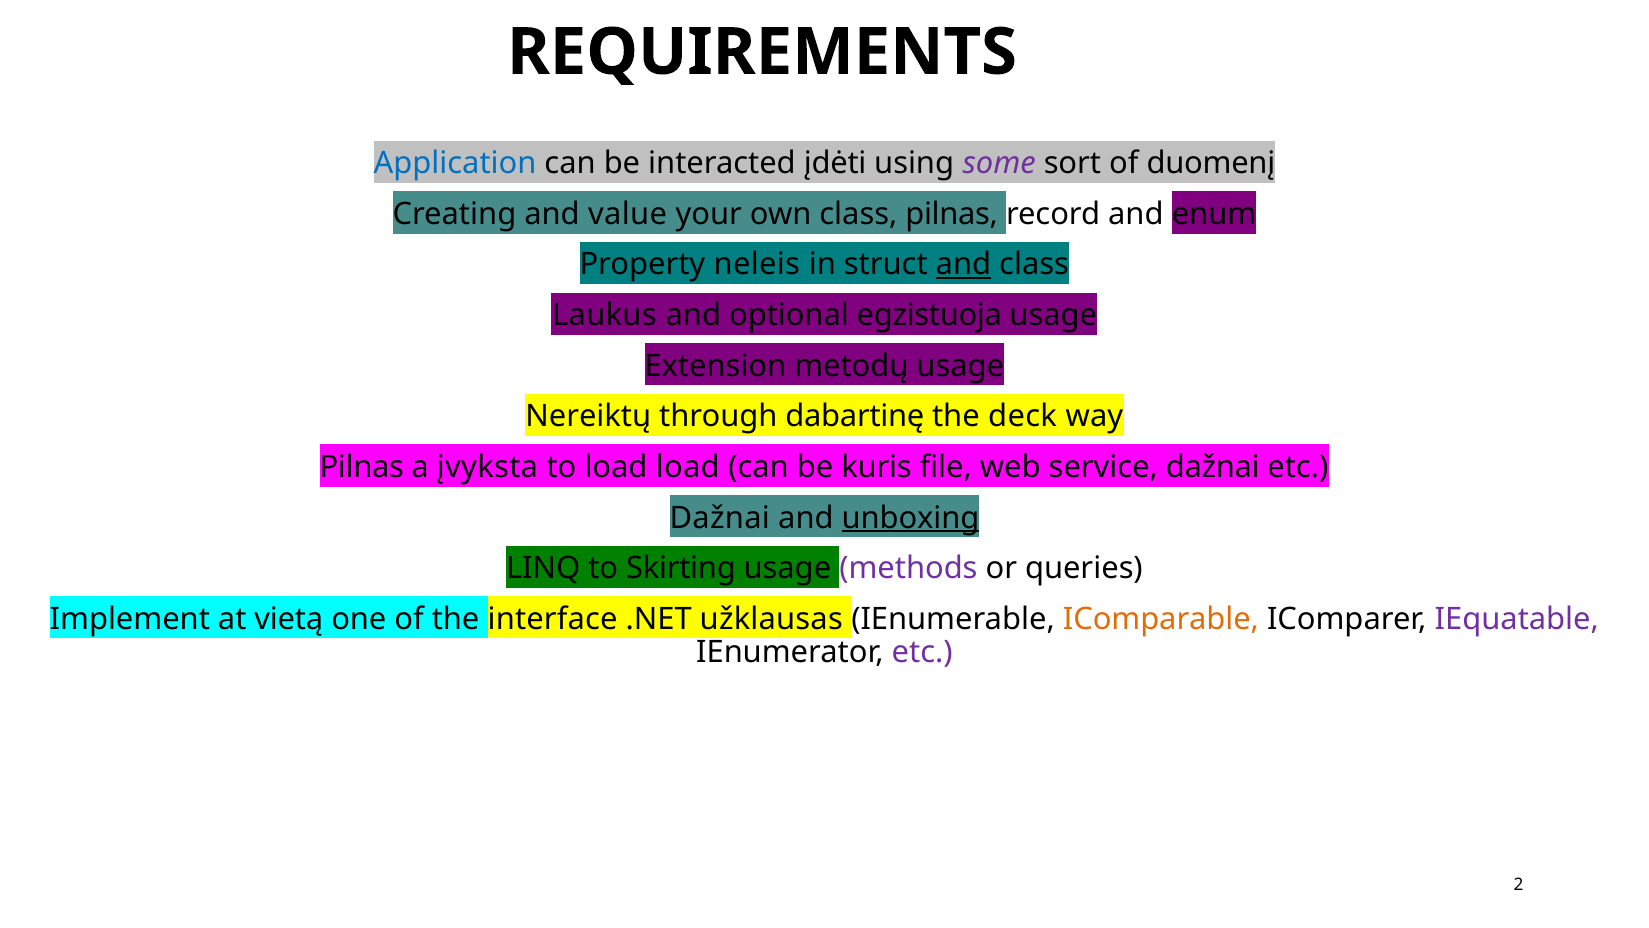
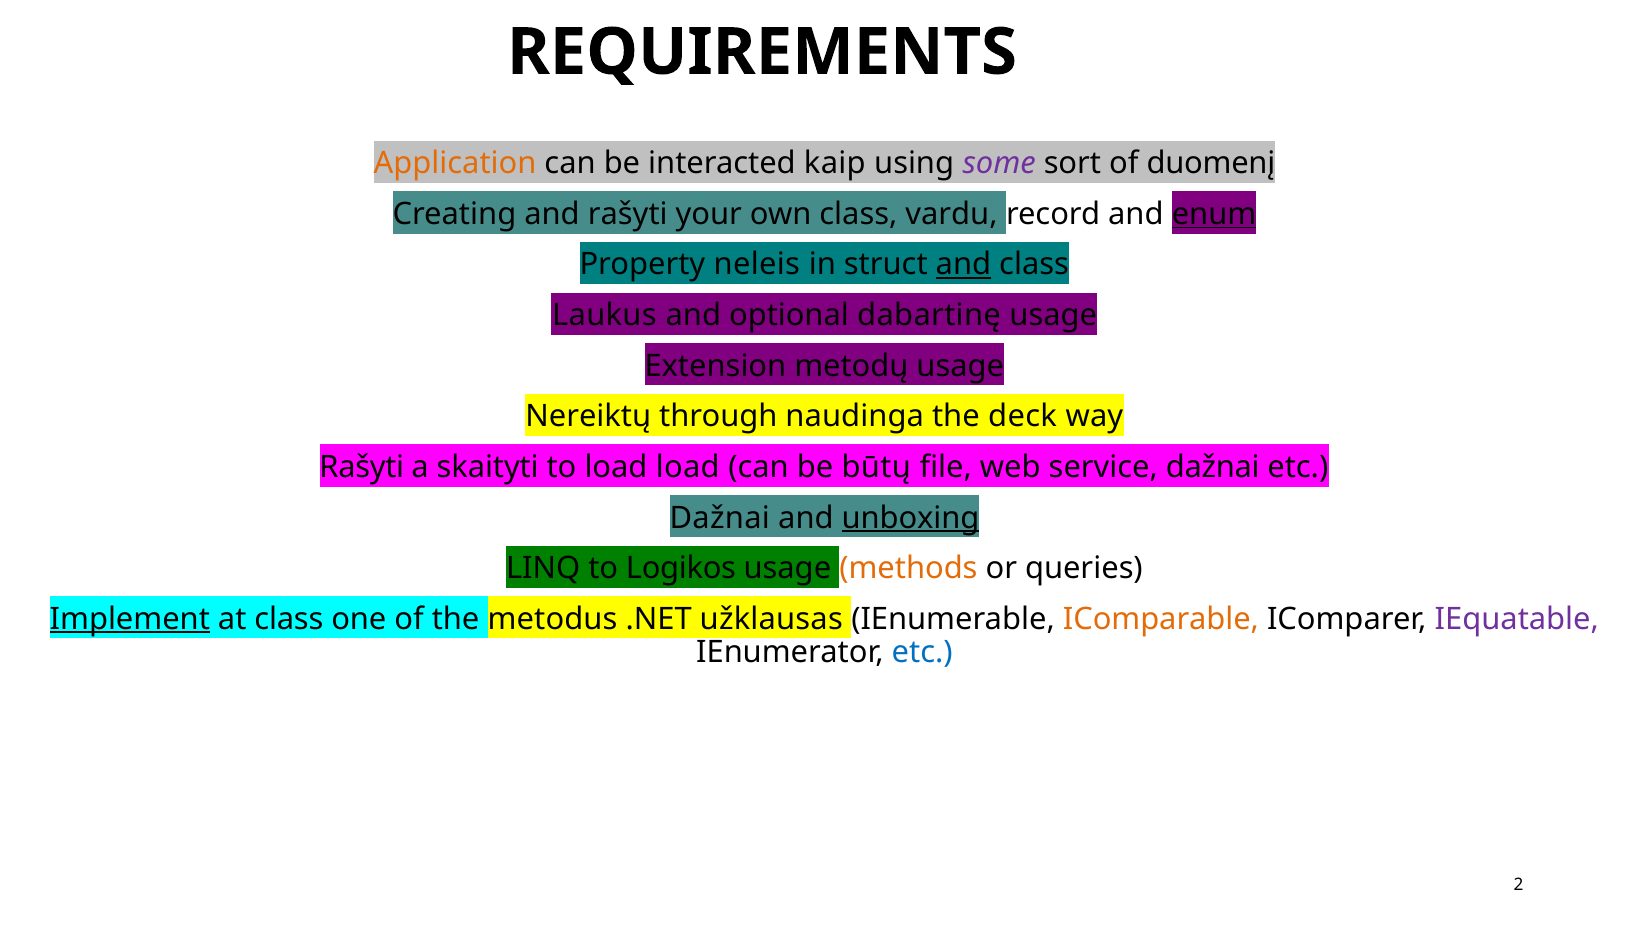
Application colour: blue -> orange
įdėti: įdėti -> kaip
and value: value -> rašyti
class pilnas: pilnas -> vardu
enum underline: none -> present
egzistuoja: egzistuoja -> dabartinę
dabartinę: dabartinę -> naudinga
Pilnas at (362, 467): Pilnas -> Rašyti
įvyksta: įvyksta -> skaityti
kuris: kuris -> būtų
Skirting: Skirting -> Logikos
methods colour: purple -> orange
Implement underline: none -> present
at vietą: vietą -> class
interface: interface -> metodus
etc at (922, 652) colour: purple -> blue
